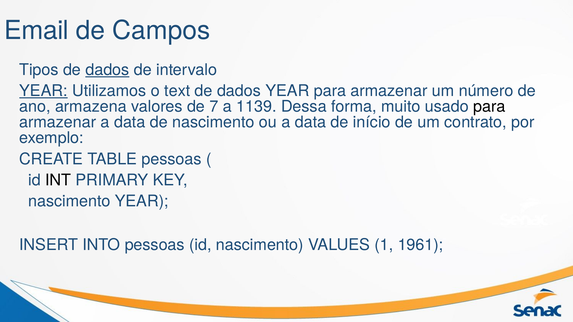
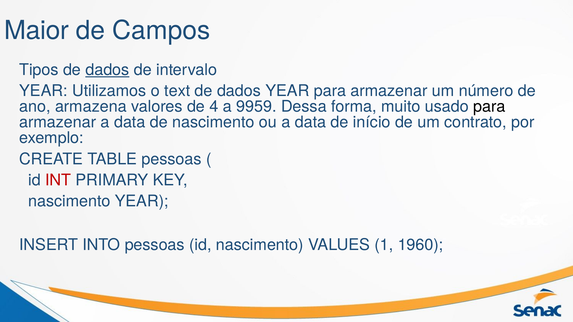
Email: Email -> Maior
YEAR at (43, 91) underline: present -> none
7: 7 -> 4
1139: 1139 -> 9959
INT colour: black -> red
1961: 1961 -> 1960
